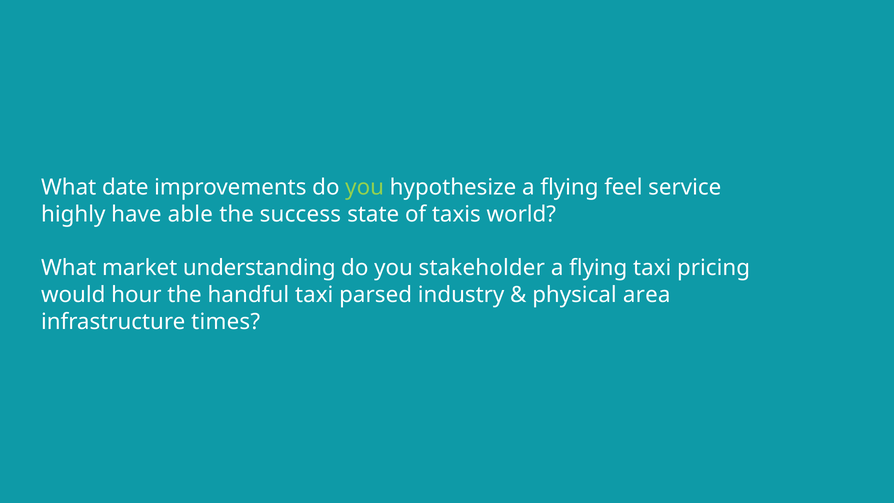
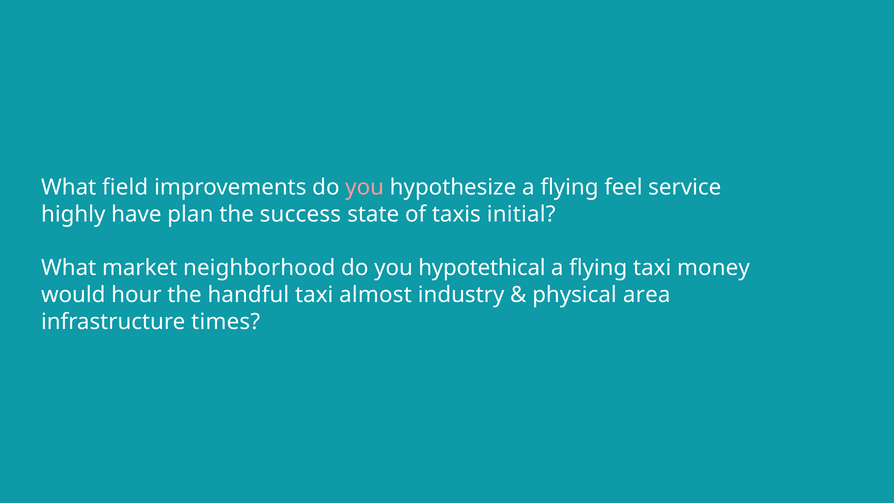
date: date -> field
you at (365, 188) colour: light green -> pink
able: able -> plan
world: world -> initial
understanding: understanding -> neighborhood
stakeholder: stakeholder -> hypotethical
pricing: pricing -> money
parsed: parsed -> almost
